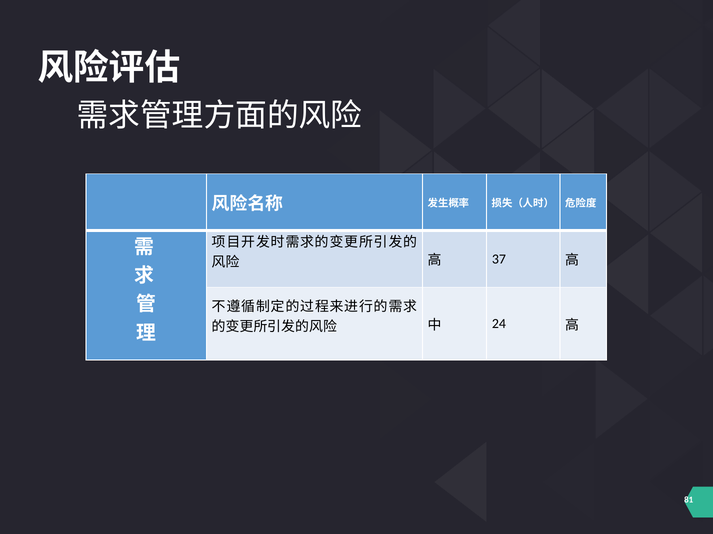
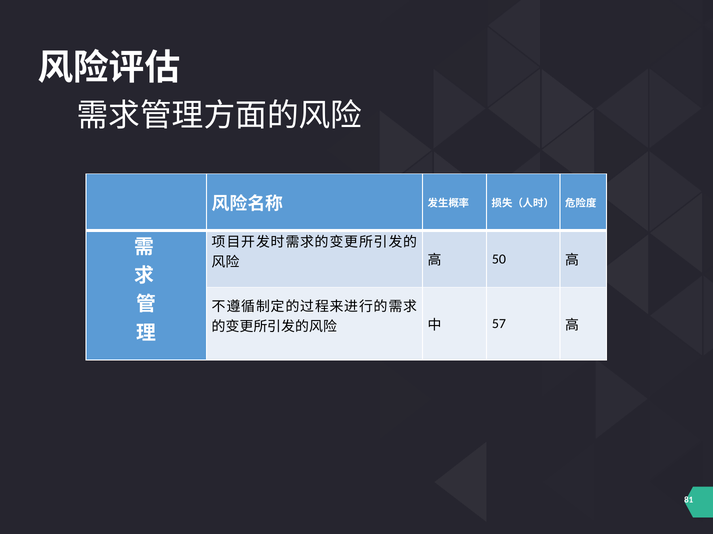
37: 37 -> 50
24: 24 -> 57
